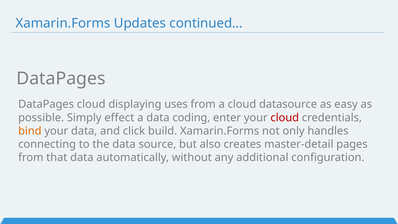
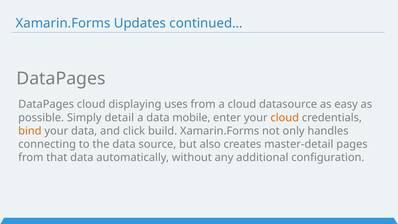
effect: effect -> detail
coding: coding -> mobile
cloud at (285, 118) colour: red -> orange
